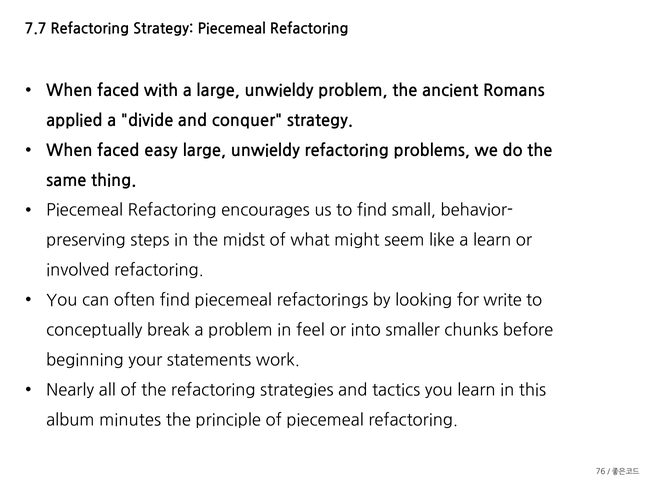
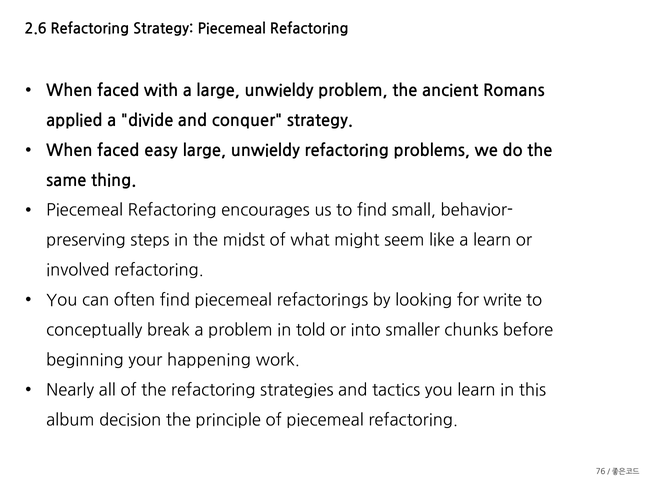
7.7: 7.7 -> 2.6
feel: feel -> told
statements: statements -> happening
minutes: minutes -> decision
